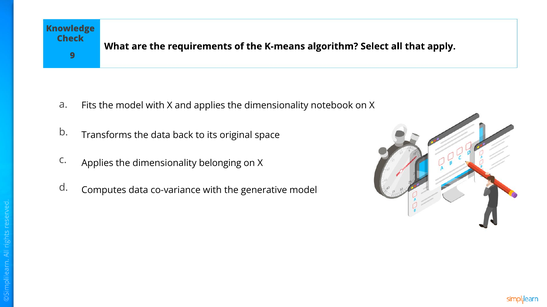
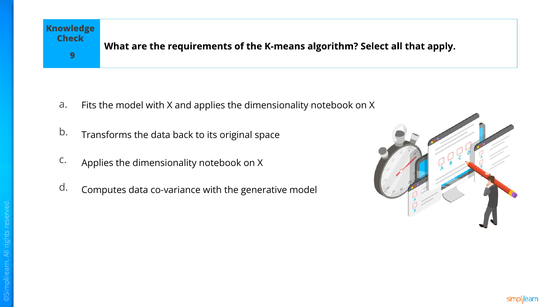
belonging at (220, 164): belonging -> notebook
